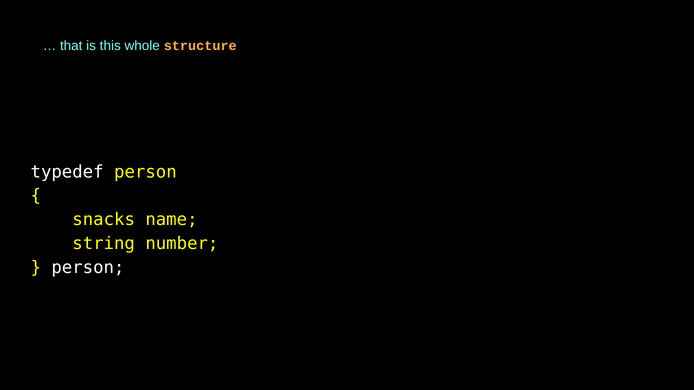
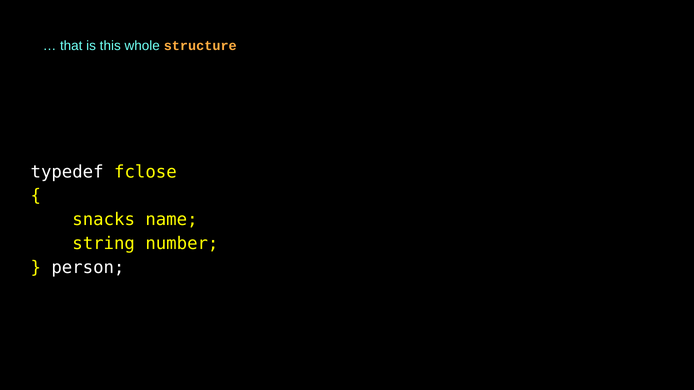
typedef person: person -> fclose
